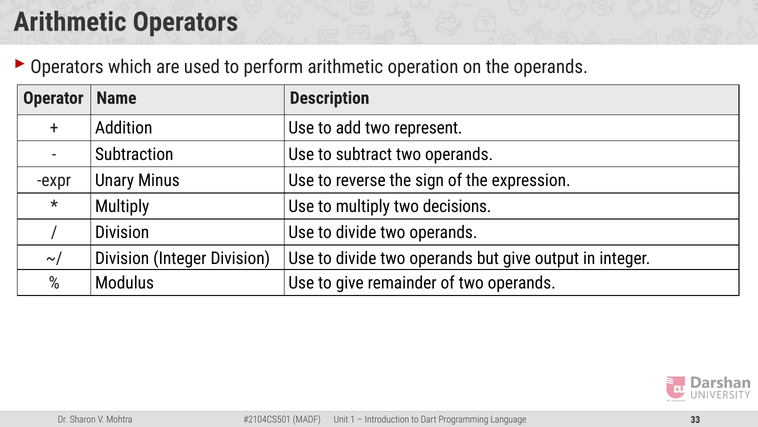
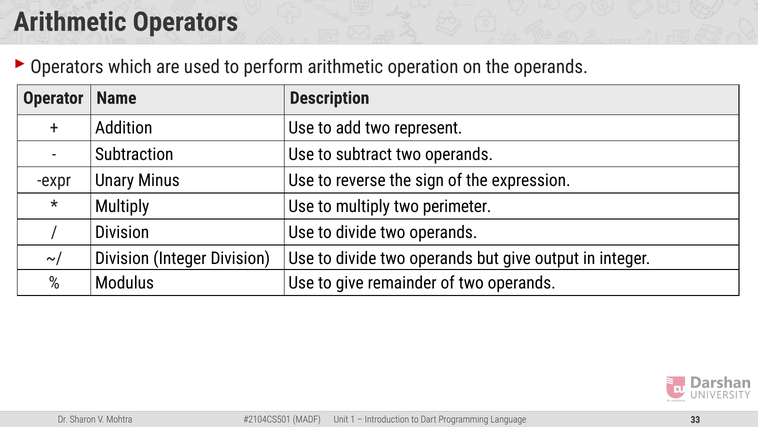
decisions: decisions -> perimeter
